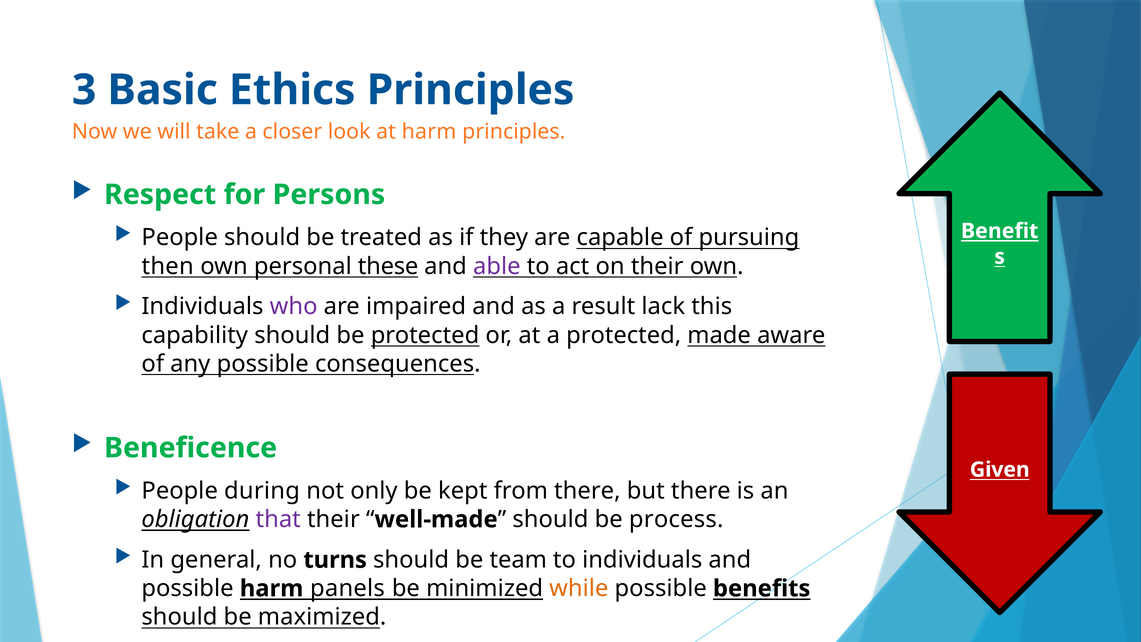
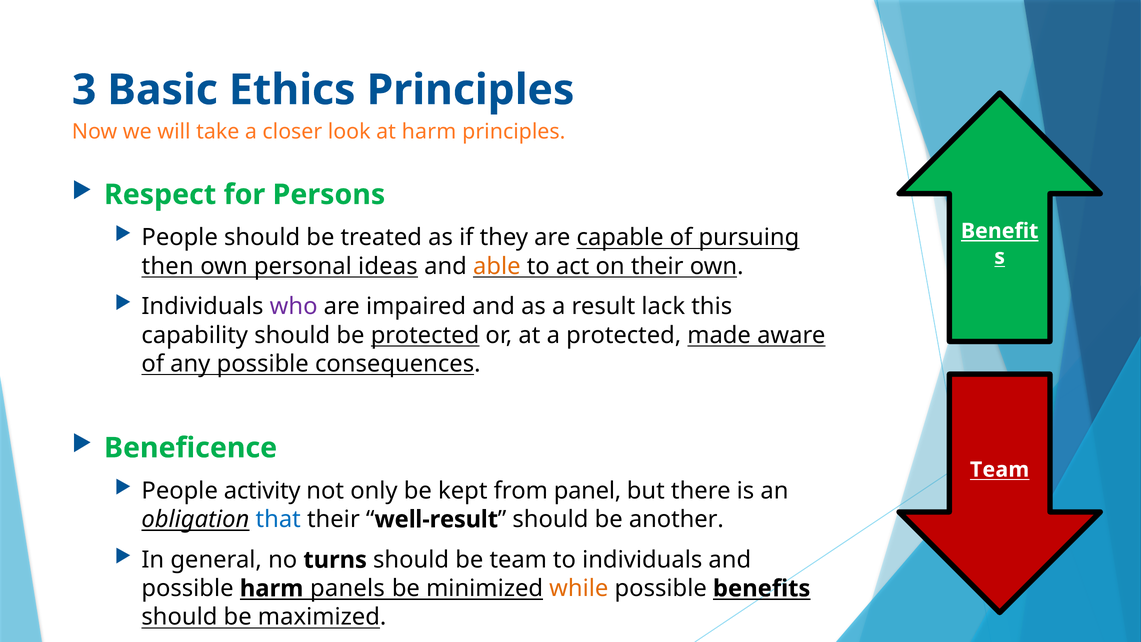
these: these -> ideas
able colour: purple -> orange
Given at (1000, 470): Given -> Team
during: during -> activity
from there: there -> panel
that colour: purple -> blue
well-made: well-made -> well-result
process: process -> another
